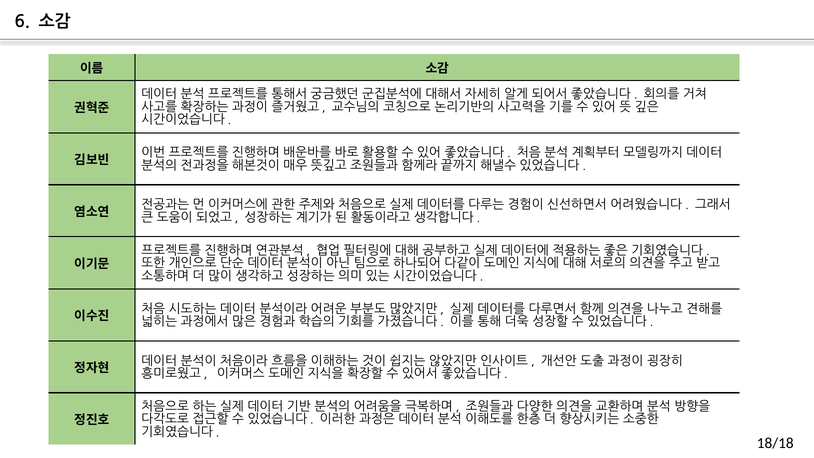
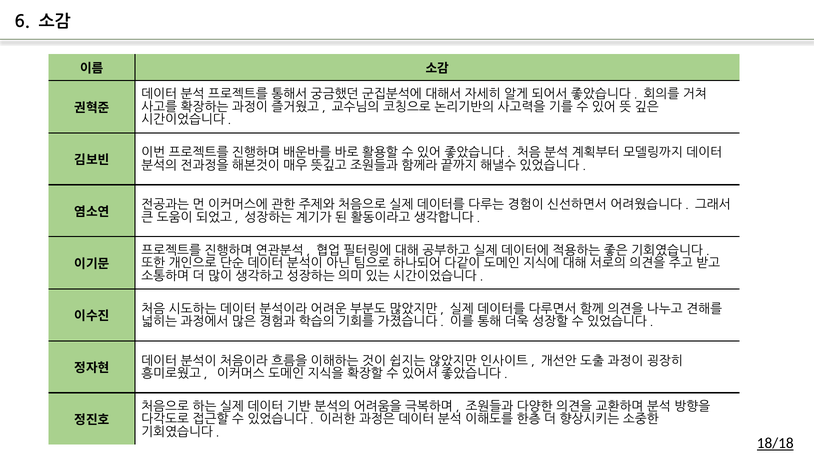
18/18 underline: none -> present
